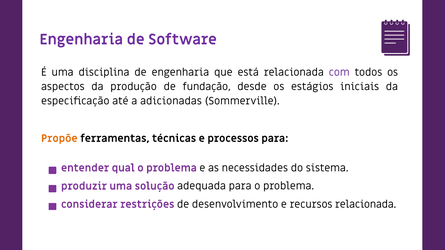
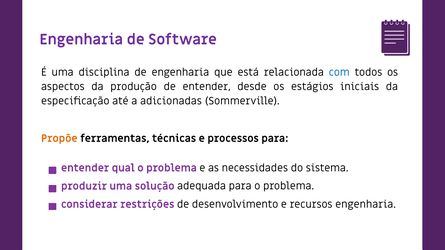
com colour: purple -> blue
de fundação: fundação -> entender
recursos relacionada: relacionada -> engenharia
